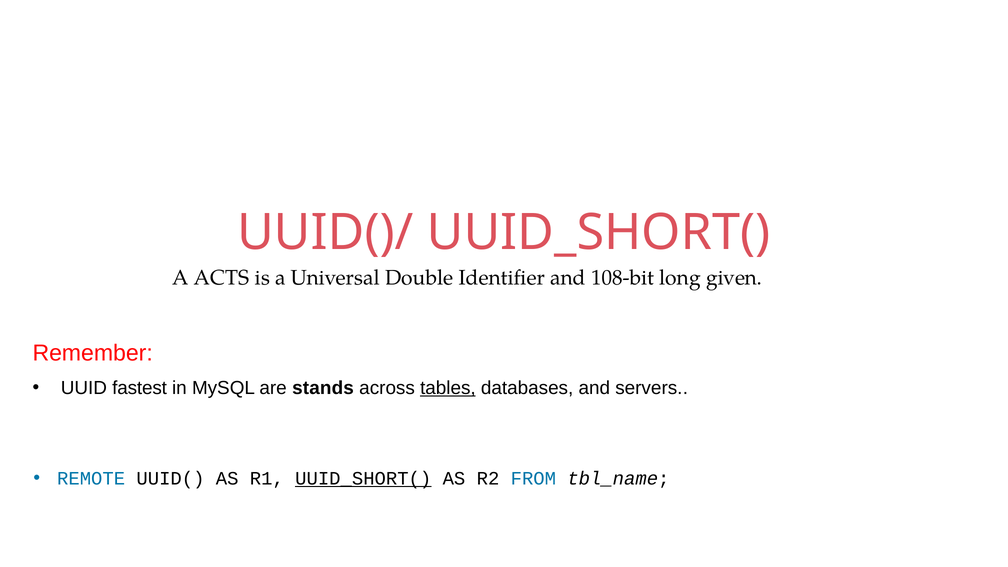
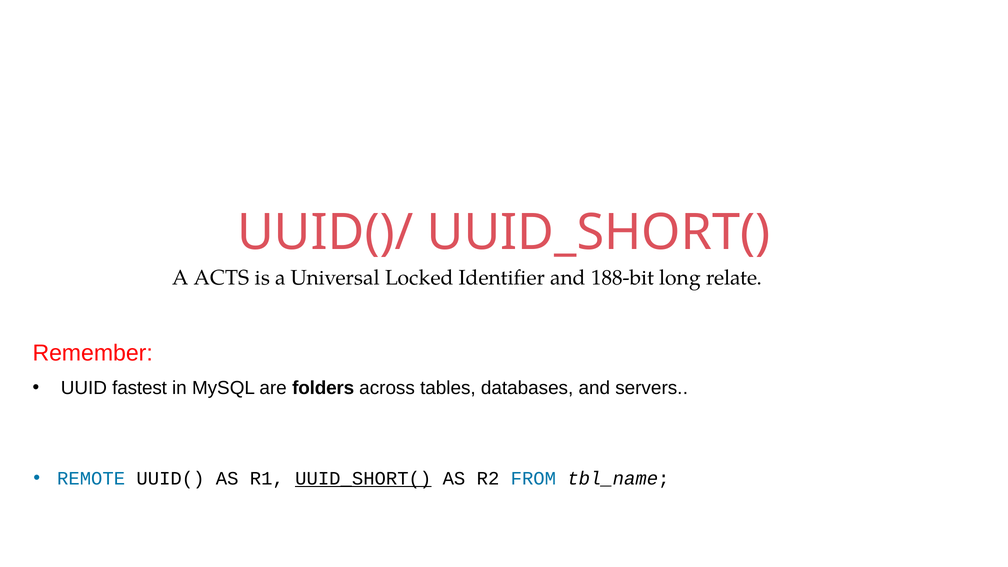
Double: Double -> Locked
108-bit: 108-bit -> 188-bit
given: given -> relate
stands: stands -> folders
tables underline: present -> none
